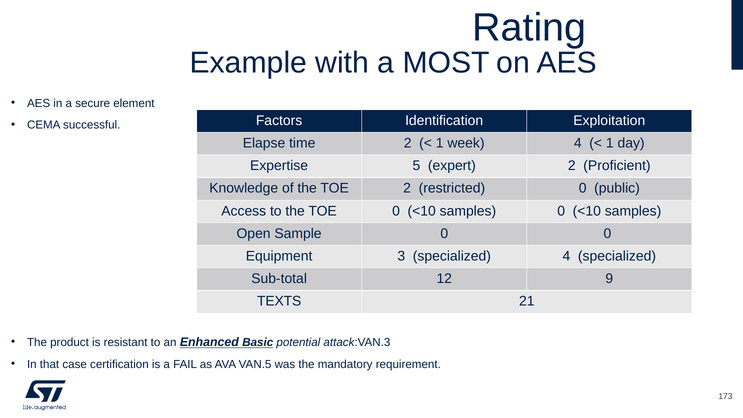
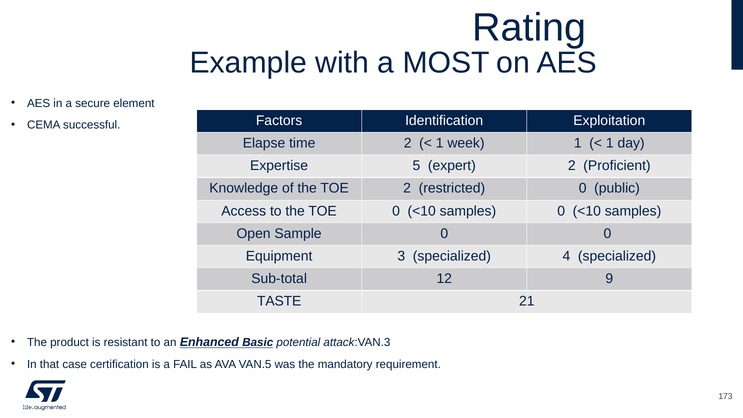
week 4: 4 -> 1
TEXTS: TEXTS -> TASTE
